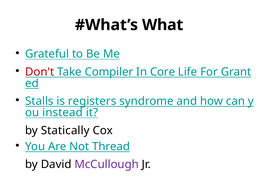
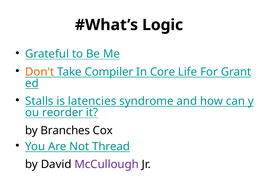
What: What -> Logic
Don't colour: red -> orange
registers: registers -> latencies
instead: instead -> reorder
Statically: Statically -> Branches
